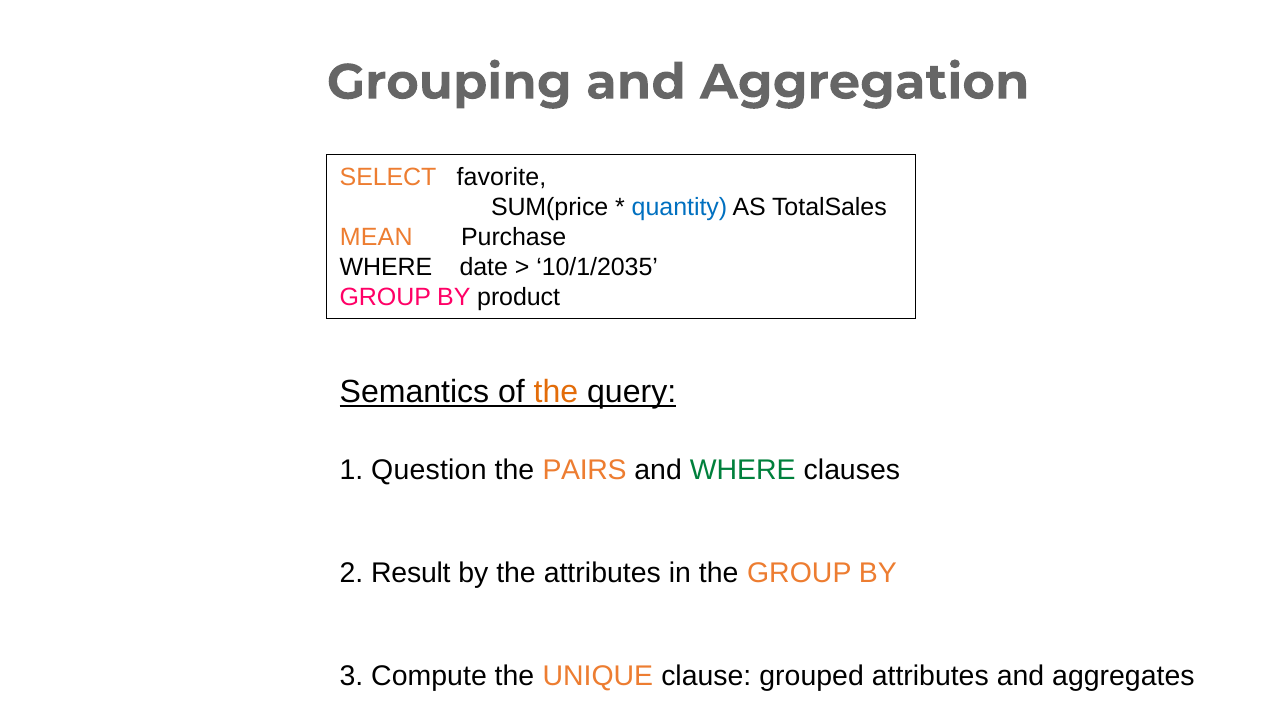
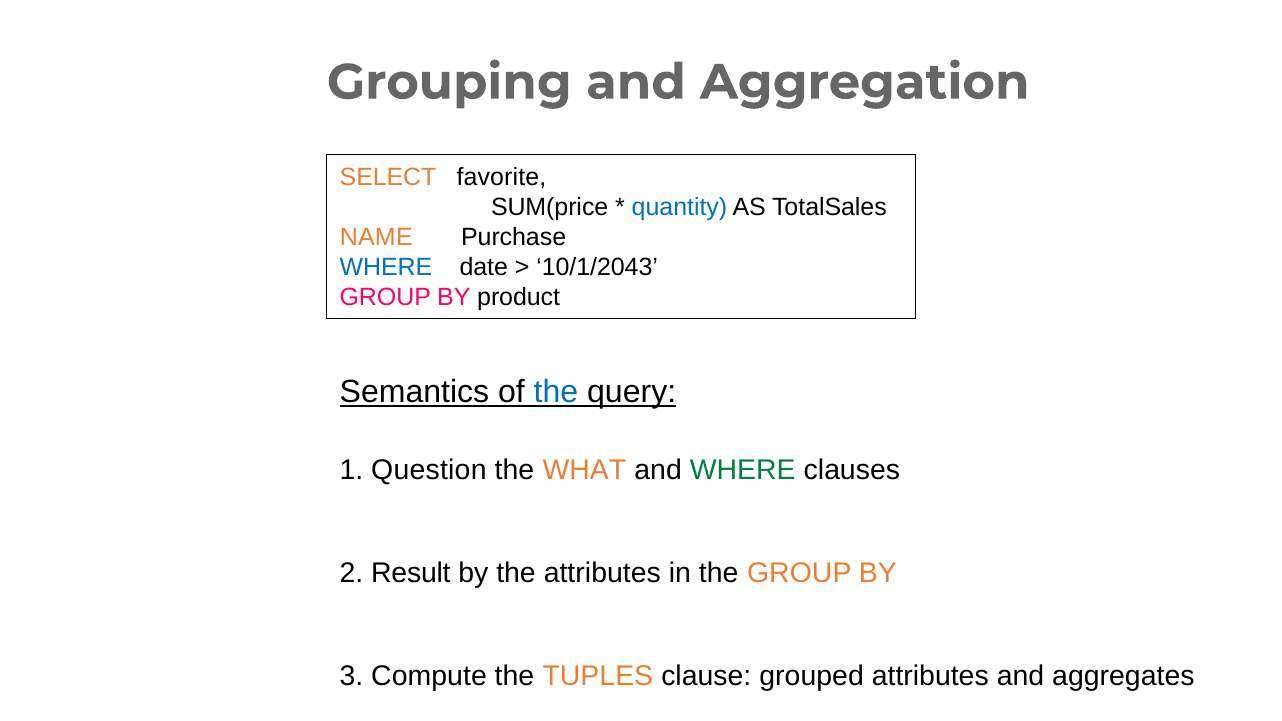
MEAN: MEAN -> NAME
WHERE at (386, 267) colour: black -> blue
10/1/2035: 10/1/2035 -> 10/1/2043
the at (556, 392) colour: orange -> blue
PAIRS: PAIRS -> WHAT
UNIQUE: UNIQUE -> TUPLES
